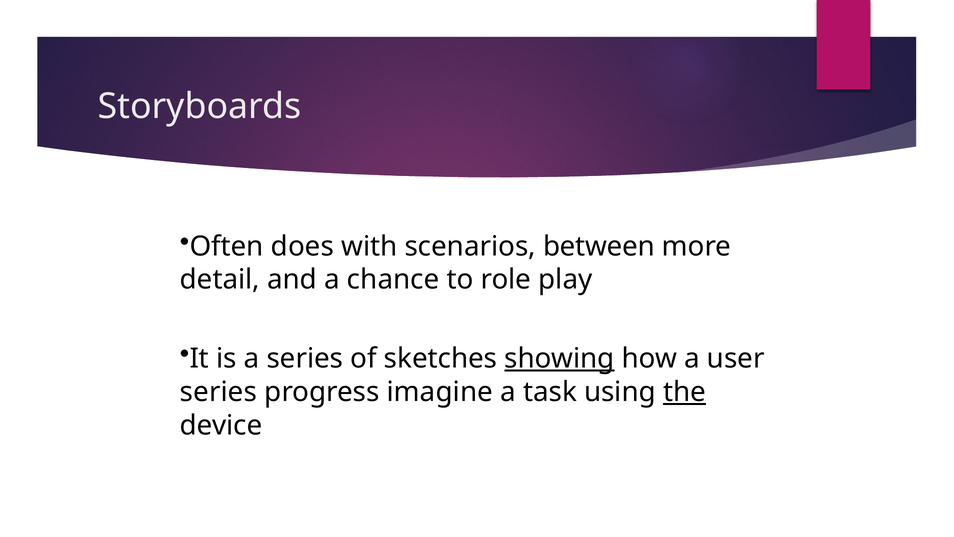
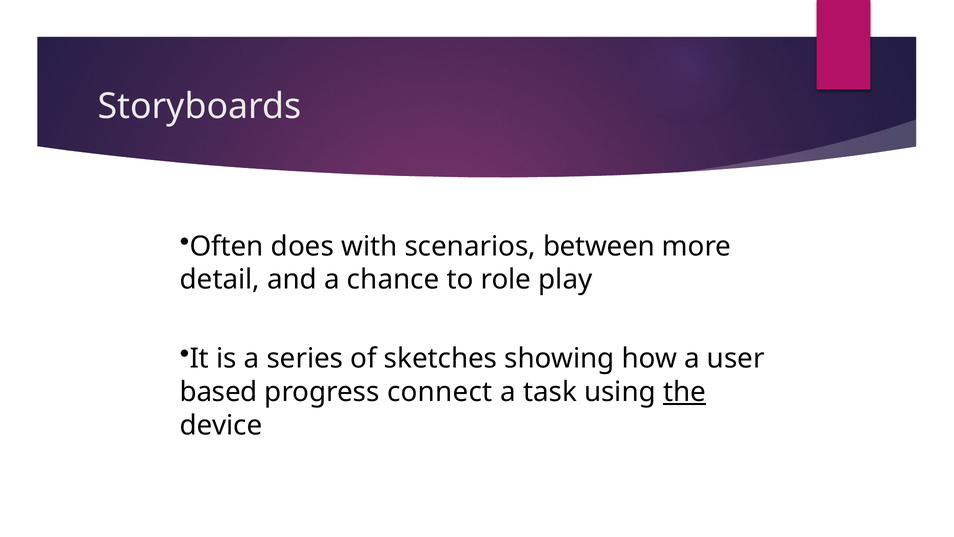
showing underline: present -> none
series at (218, 392): series -> based
imagine: imagine -> connect
